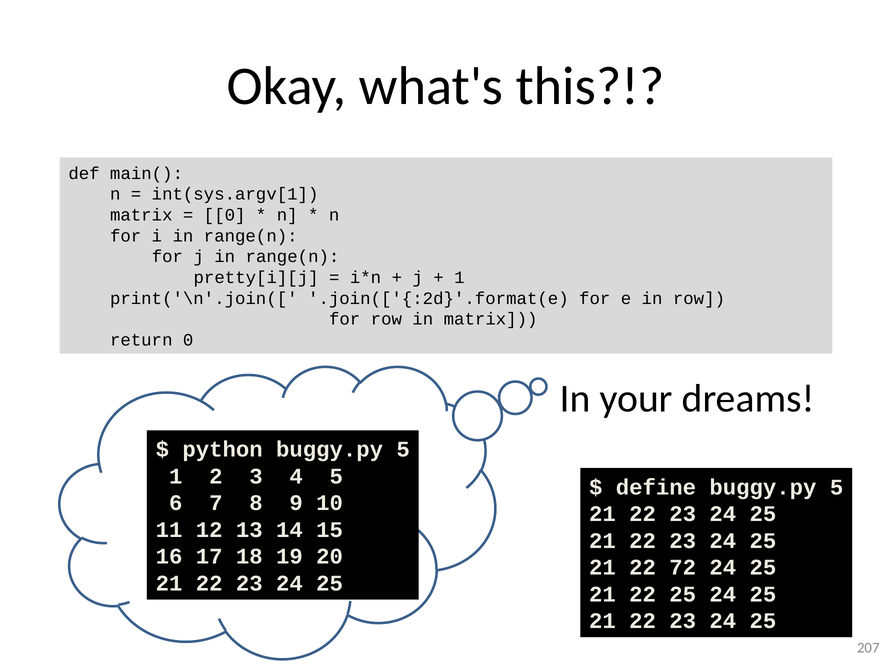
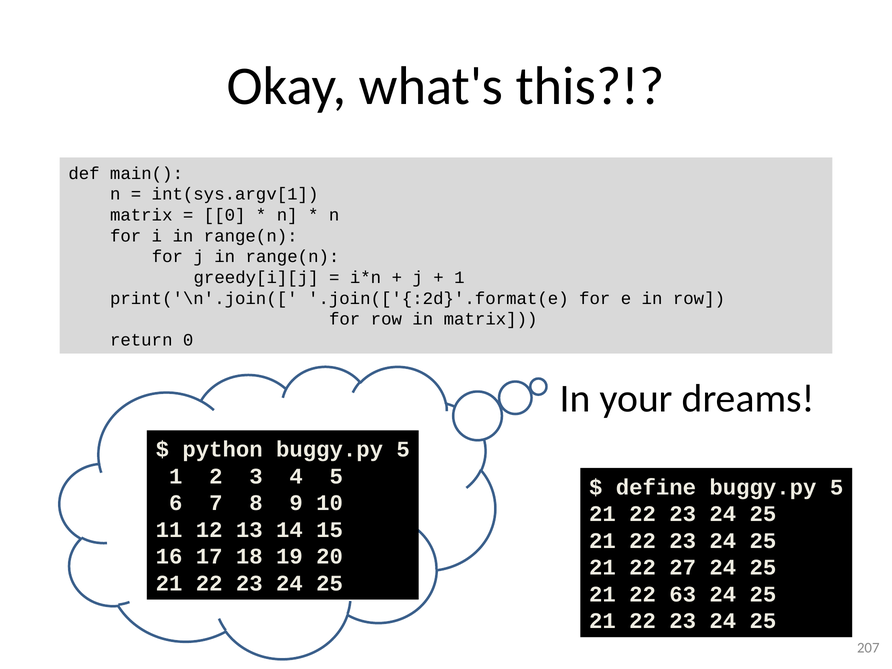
pretty[i][j: pretty[i][j -> greedy[i][j
72: 72 -> 27
22 25: 25 -> 63
